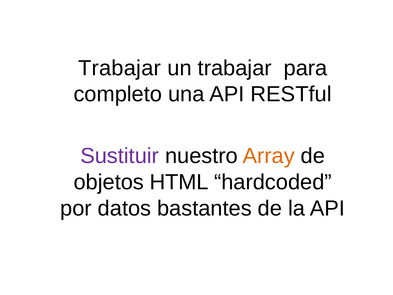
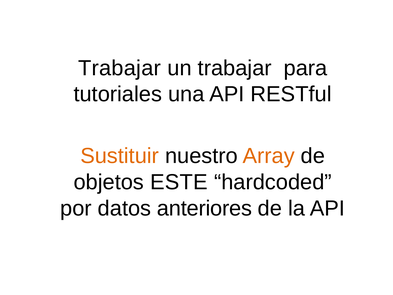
completo: completo -> tutoriales
Sustituir colour: purple -> orange
HTML: HTML -> ESTE
bastantes: bastantes -> anteriores
